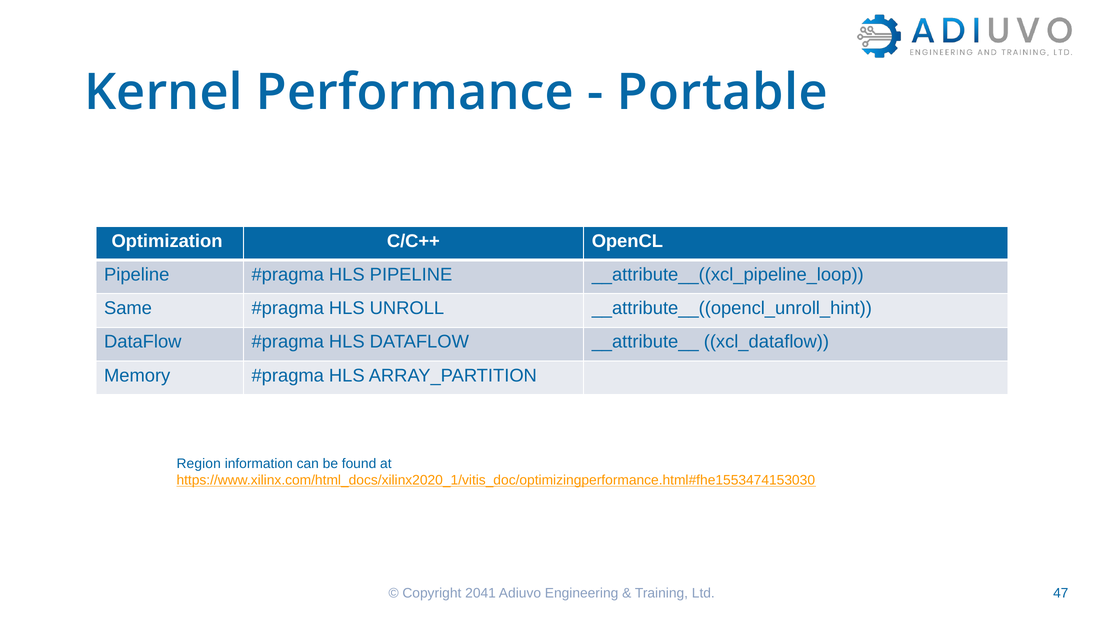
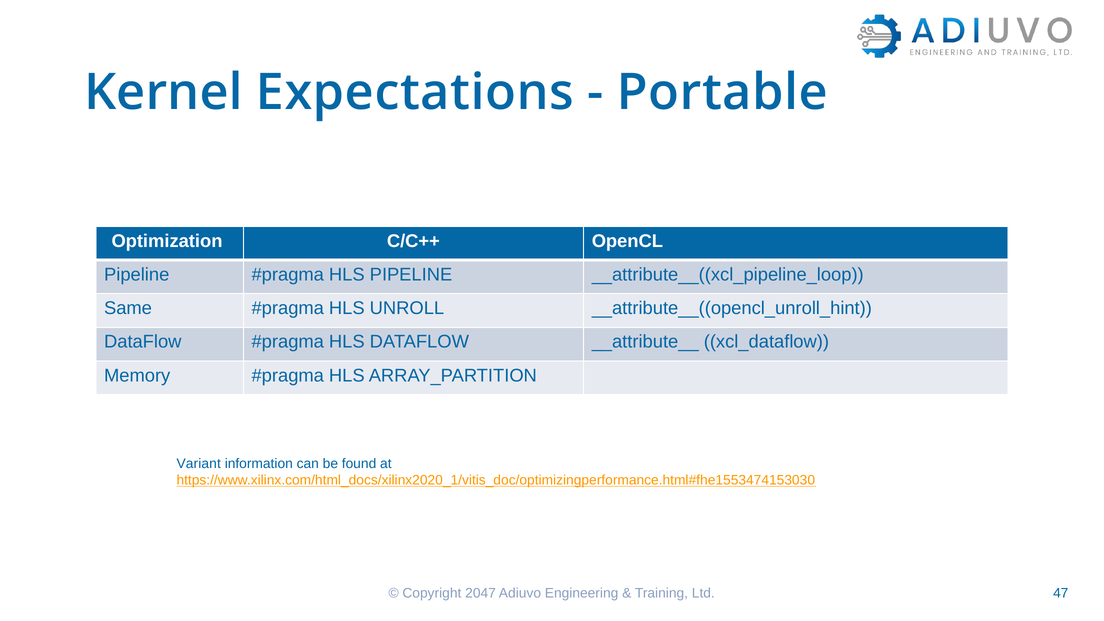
Performance: Performance -> Expectations
Region: Region -> Variant
2041: 2041 -> 2047
